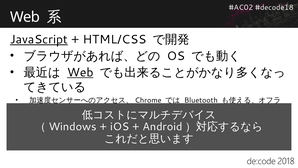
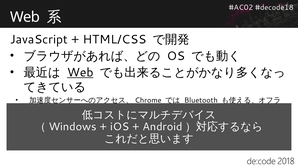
JavaScript underline: present -> none
